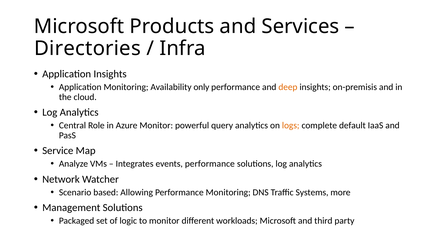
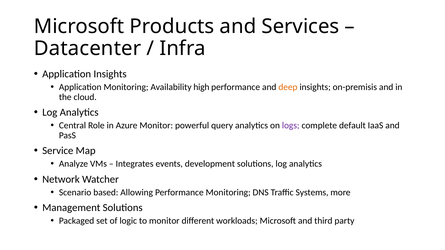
Directories: Directories -> Datacenter
only: only -> high
logs colour: orange -> purple
events performance: performance -> development
